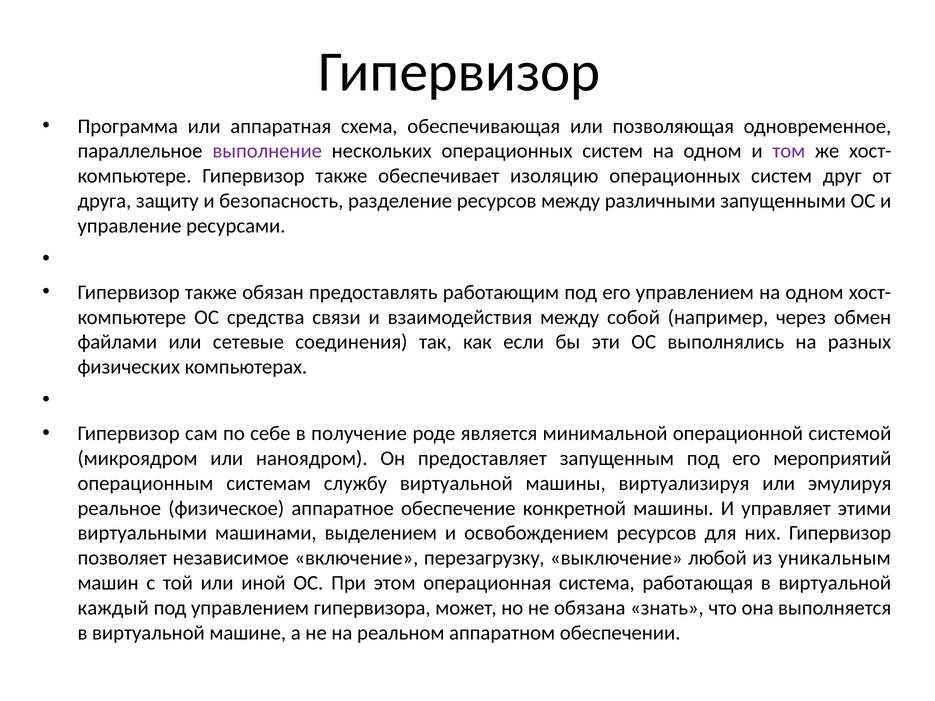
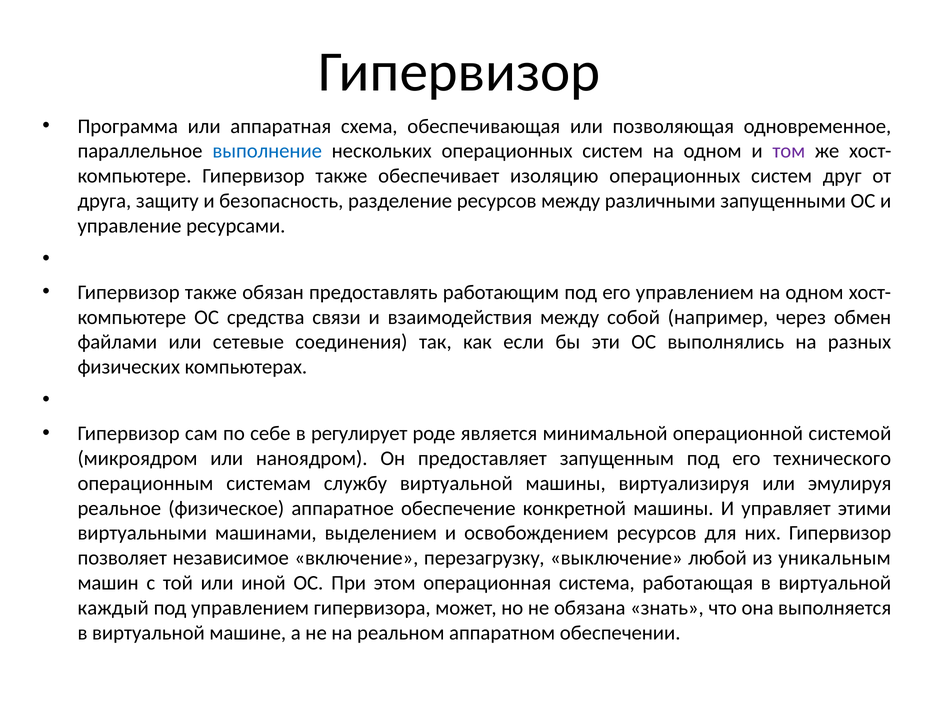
выполнение colour: purple -> blue
получение: получение -> регулирует
мероприятий: мероприятий -> технического
